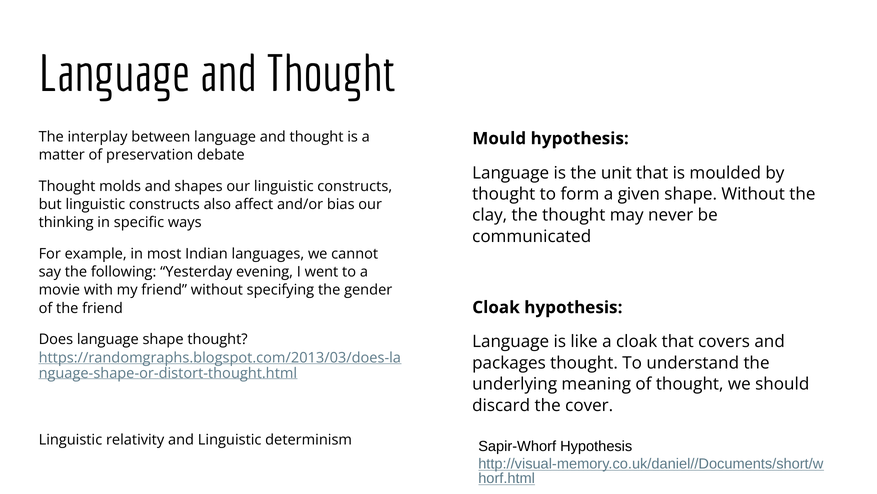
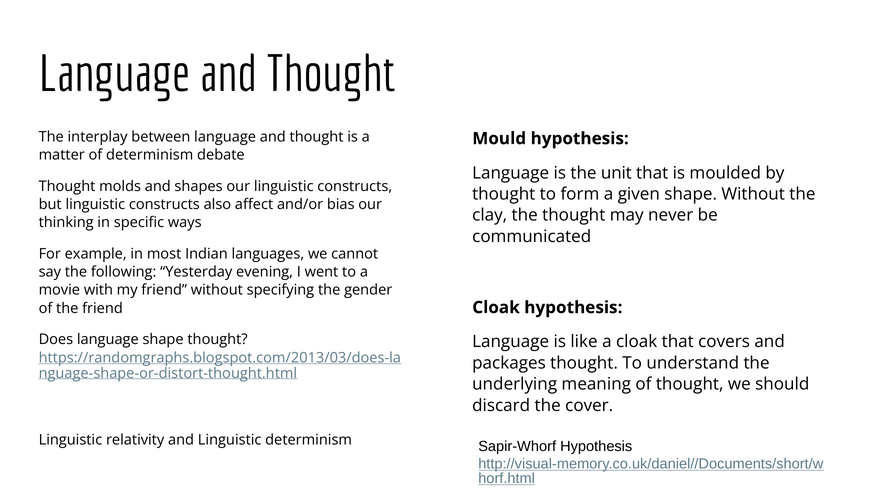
of preservation: preservation -> determinism
